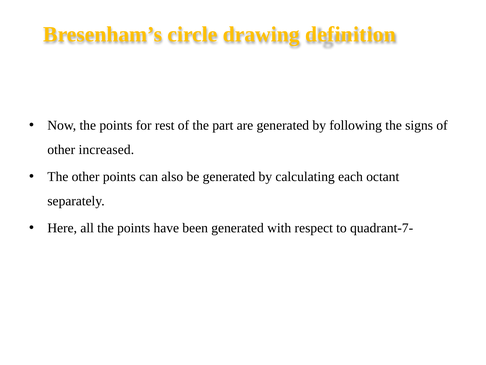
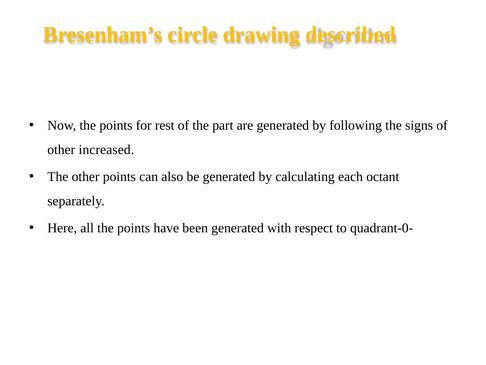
definition: definition -> described
quadrant-7-: quadrant-7- -> quadrant-0-
